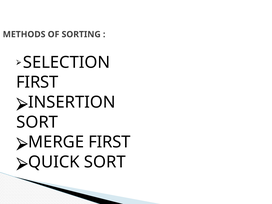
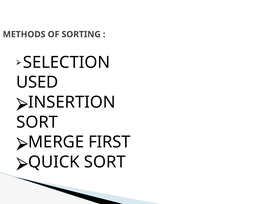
FIRST at (37, 82): FIRST -> USED
